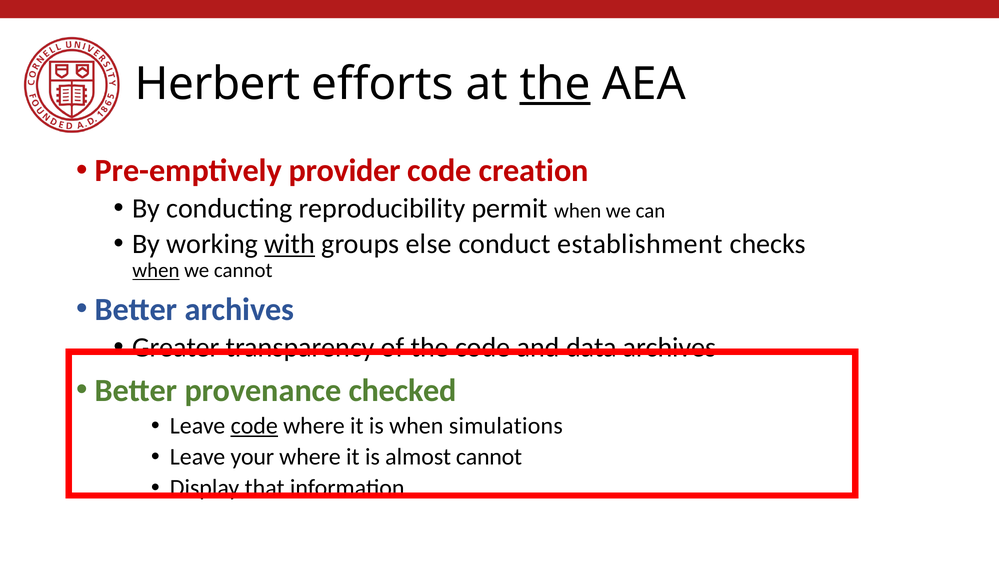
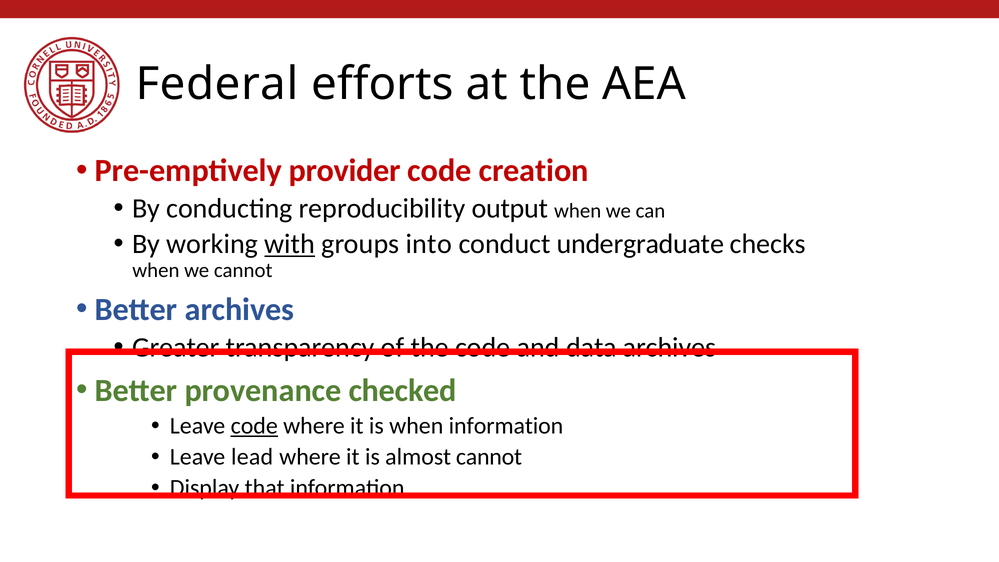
Herbert: Herbert -> Federal
the at (555, 84) underline: present -> none
permit: permit -> output
else: else -> into
establishment: establishment -> undergraduate
when at (156, 270) underline: present -> none
when simulations: simulations -> information
your: your -> lead
